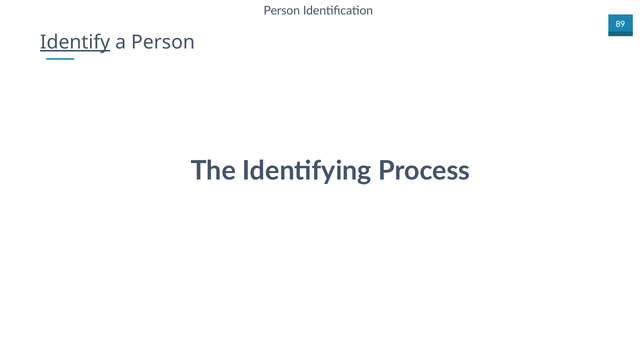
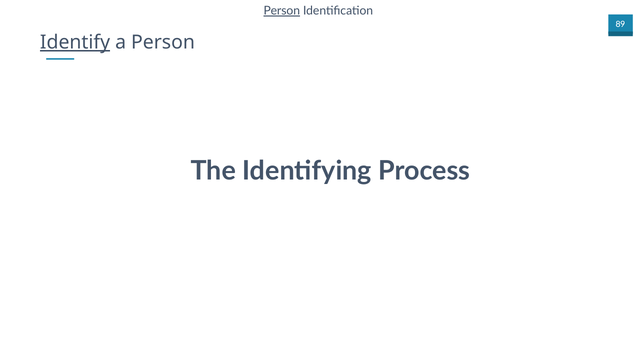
Person at (282, 11) underline: none -> present
